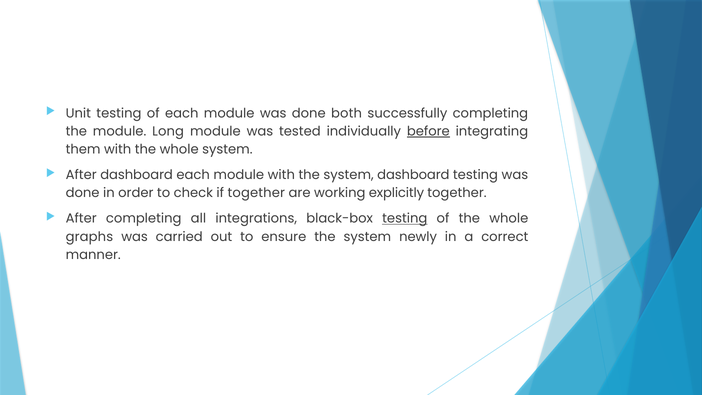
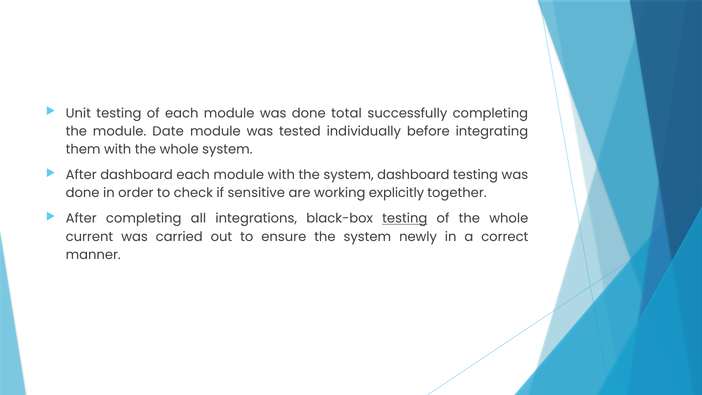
both: both -> total
Long: Long -> Date
before underline: present -> none
if together: together -> sensitive
graphs: graphs -> current
